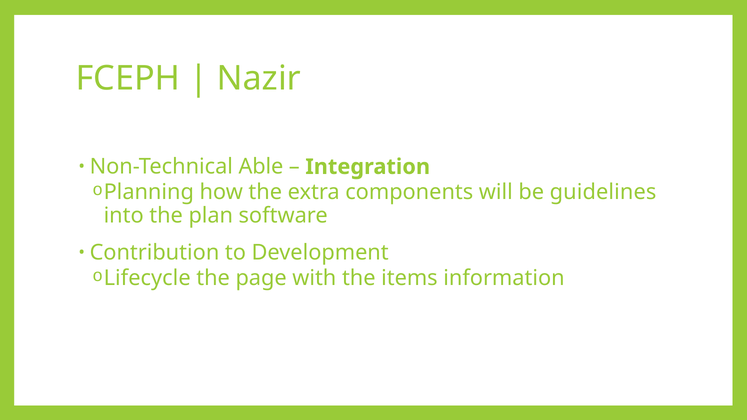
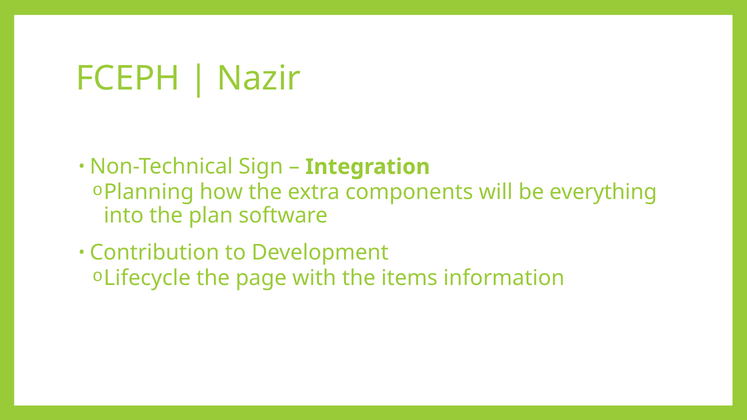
Able: Able -> Sign
guidelines: guidelines -> everything
